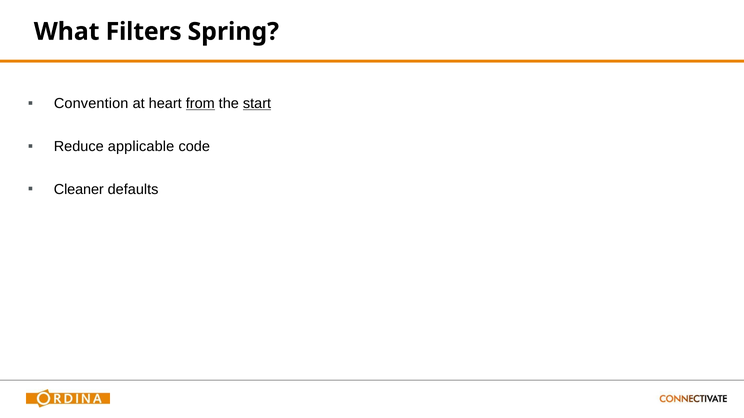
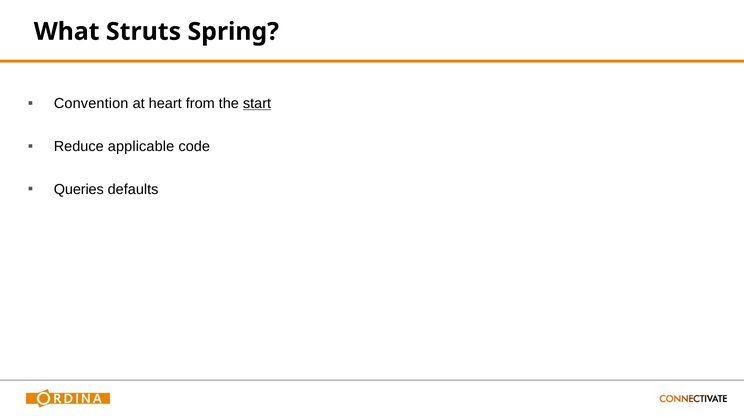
Filters: Filters -> Struts
from underline: present -> none
Cleaner: Cleaner -> Queries
